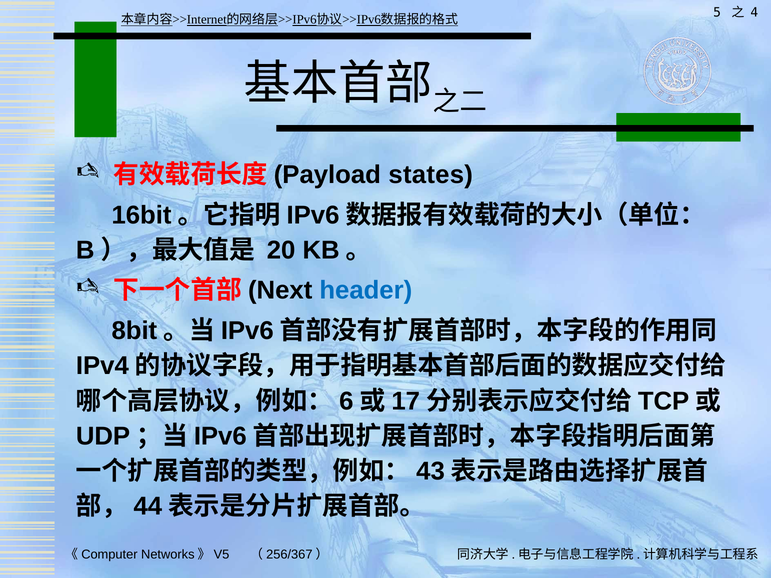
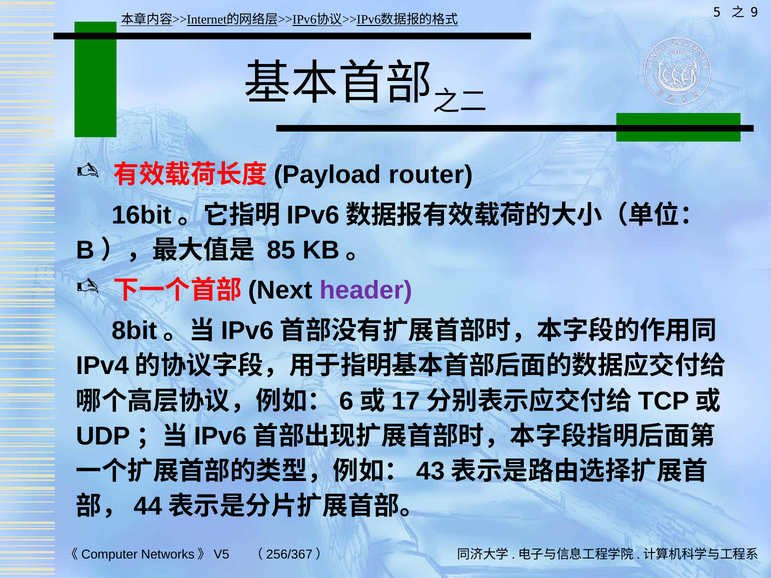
4: 4 -> 9
states: states -> router
20: 20 -> 85
header colour: blue -> purple
